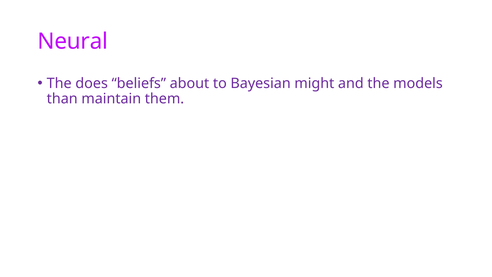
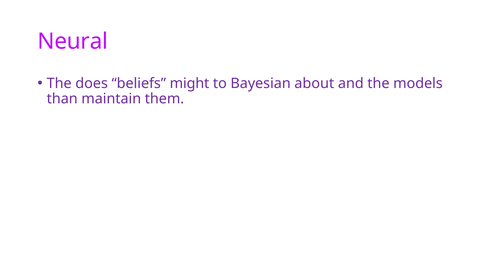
about: about -> might
might: might -> about
